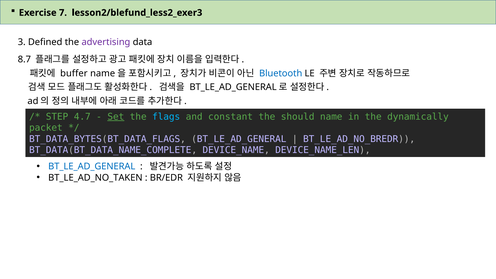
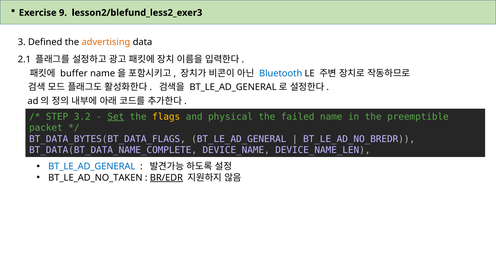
7: 7 -> 9
advertising colour: purple -> orange
8.7: 8.7 -> 2.1
4.7: 4.7 -> 3.2
flags colour: light blue -> yellow
constant: constant -> physical
should: should -> failed
dynamically: dynamically -> preemptible
BR/EDR underline: none -> present
